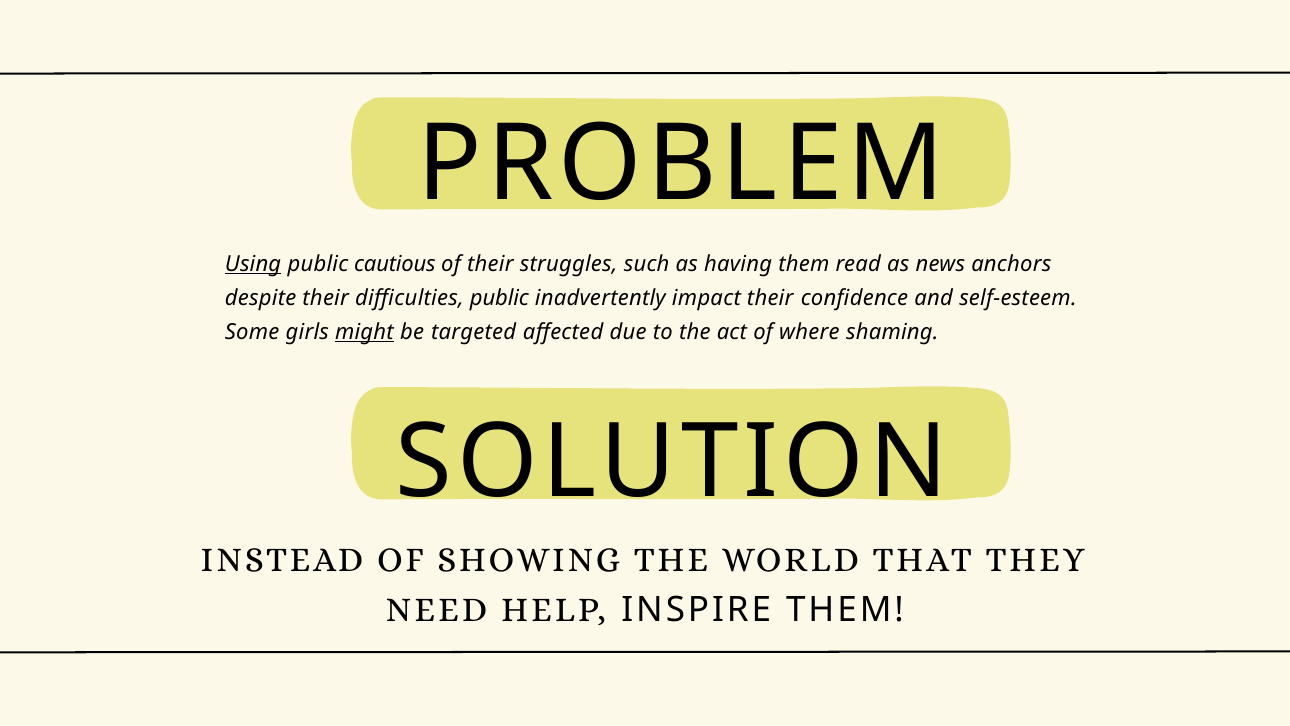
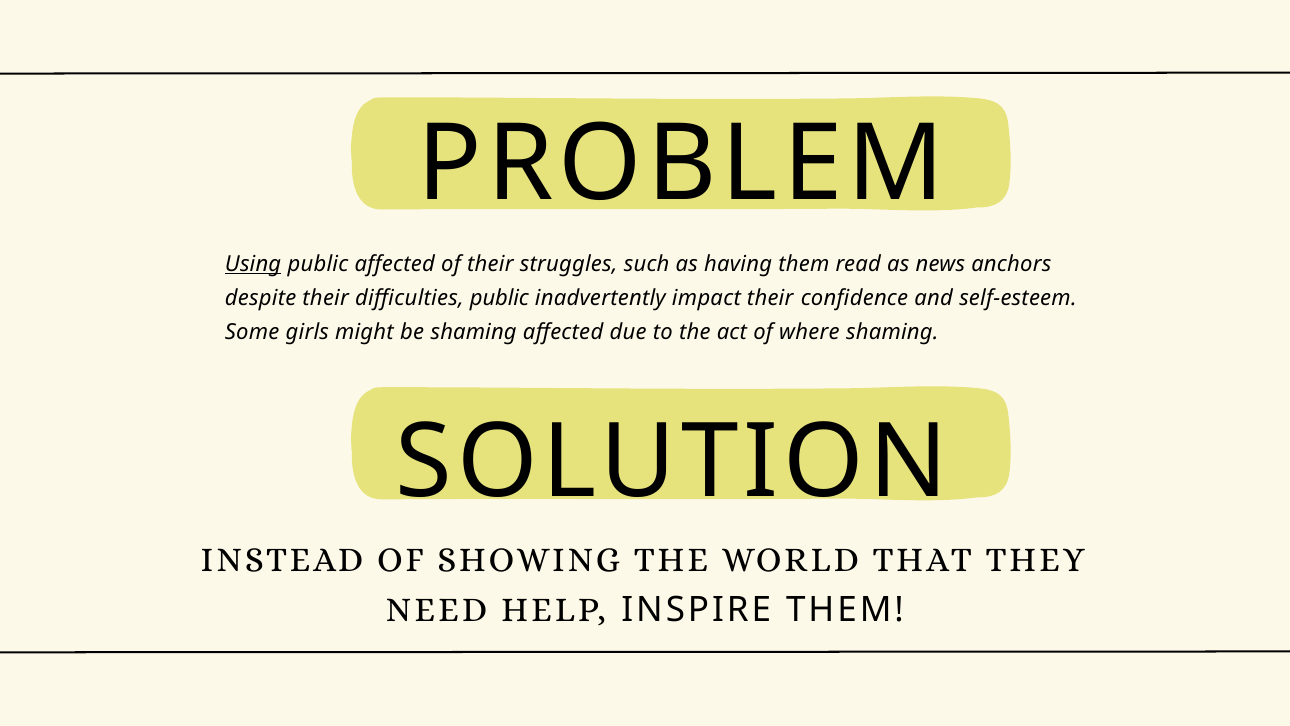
public cautious: cautious -> affected
might underline: present -> none
be targeted: targeted -> shaming
